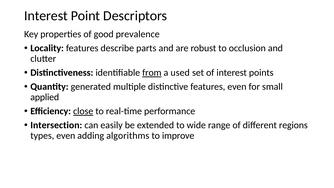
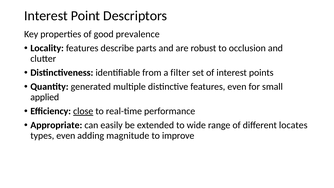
from underline: present -> none
used: used -> filter
Intersection: Intersection -> Appropriate
regions: regions -> locates
algorithms: algorithms -> magnitude
